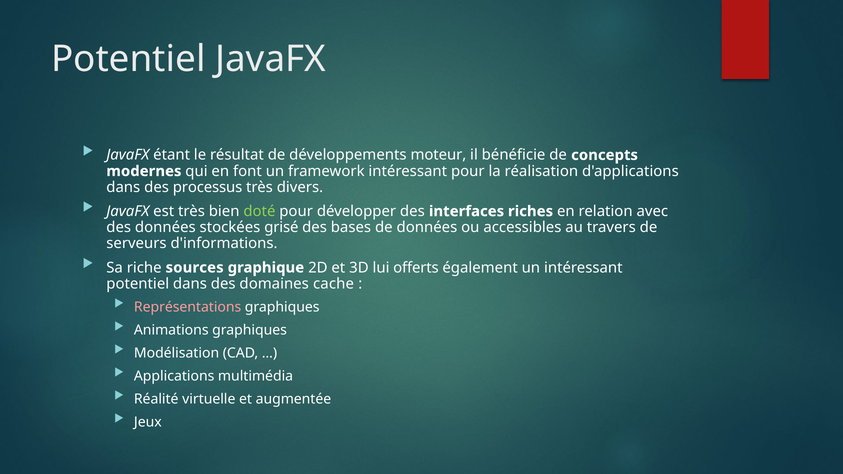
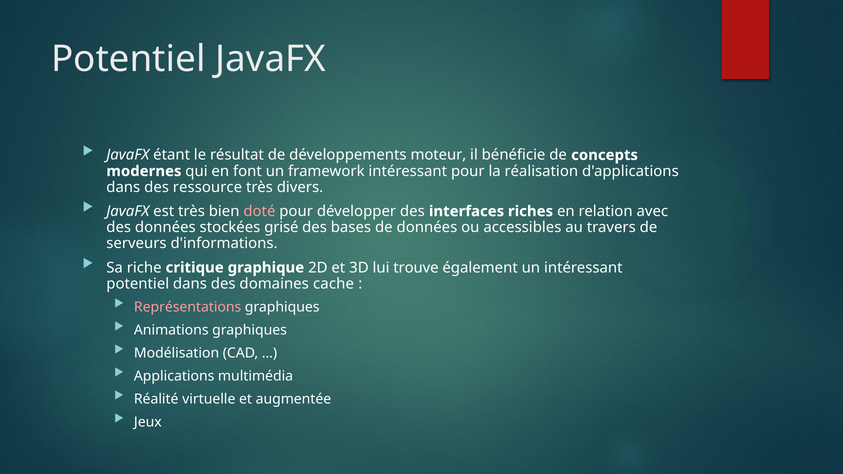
processus: processus -> ressource
doté colour: light green -> pink
sources: sources -> critique
offerts: offerts -> trouve
